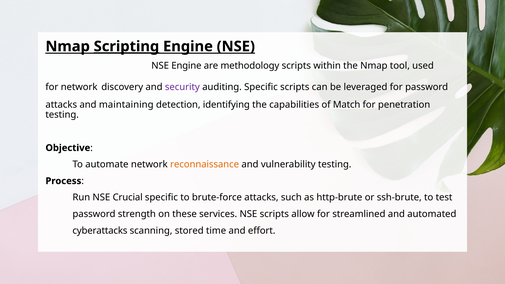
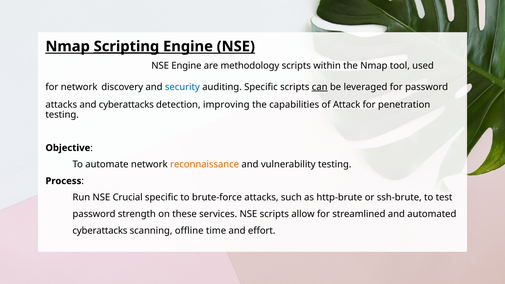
security colour: purple -> blue
can underline: none -> present
and maintaining: maintaining -> cyberattacks
identifying: identifying -> improving
Match: Match -> Attack
stored: stored -> offline
